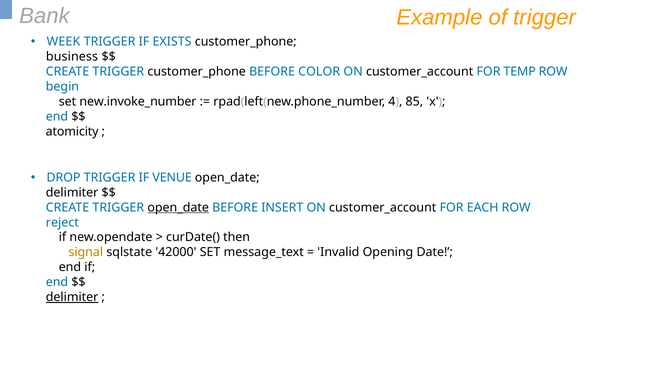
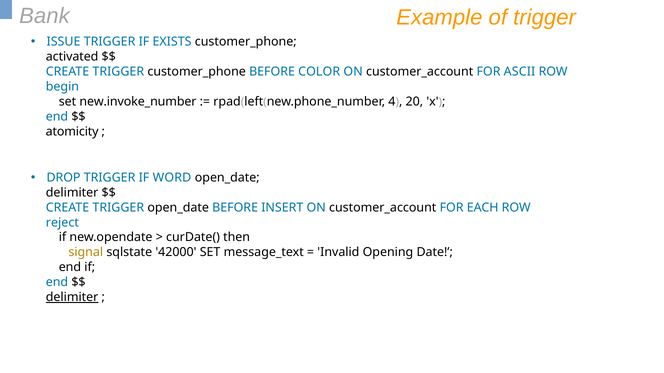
WEEK: WEEK -> ISSUE
business: business -> activated
TEMP: TEMP -> ASCII
85: 85 -> 20
VENUE: VENUE -> WORD
open_date at (178, 208) underline: present -> none
